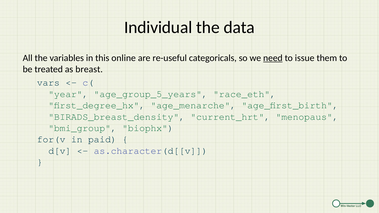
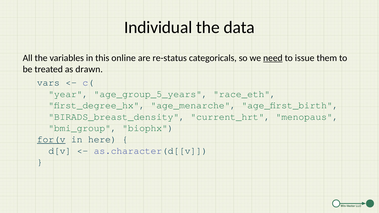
re-useful: re-useful -> re-status
breast: breast -> drawn
for(v underline: none -> present
paid: paid -> here
